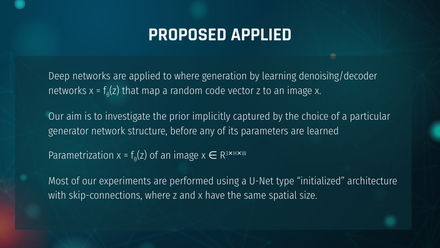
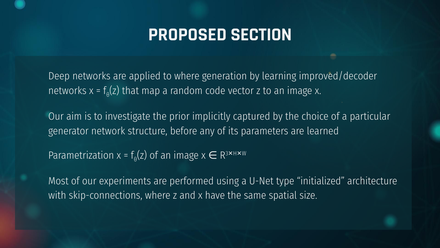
PROPOSED APPLIED: APPLIED -> SECTION
denoising/decoder: denoising/decoder -> improved/decoder
